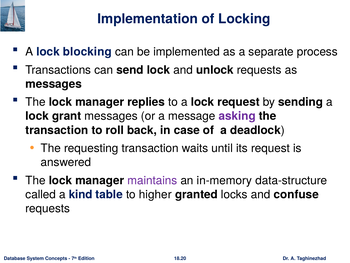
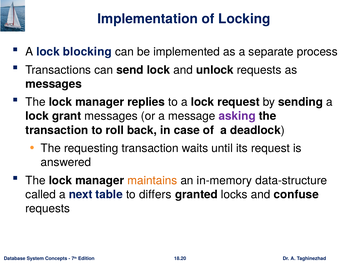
maintains colour: purple -> orange
kind: kind -> next
higher: higher -> differs
